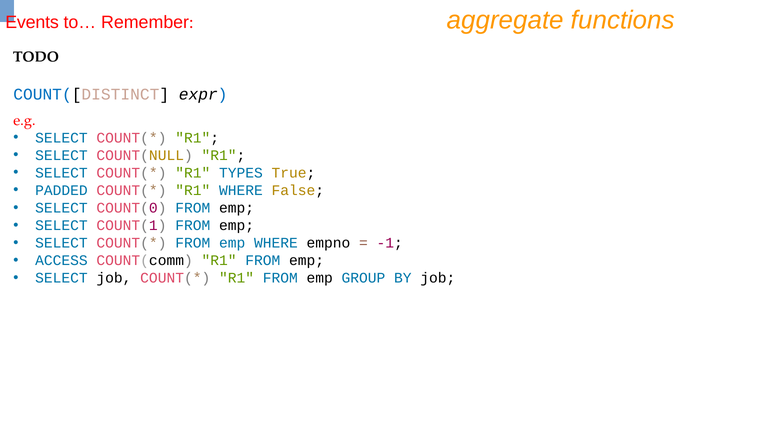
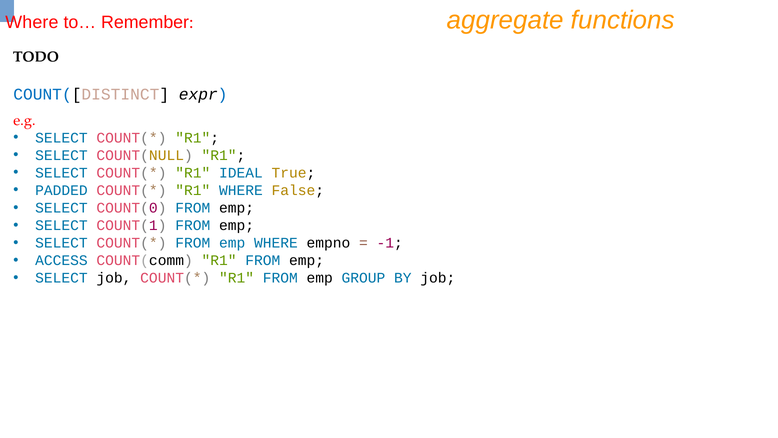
Events at (32, 22): Events -> Where
TYPES: TYPES -> IDEAL
